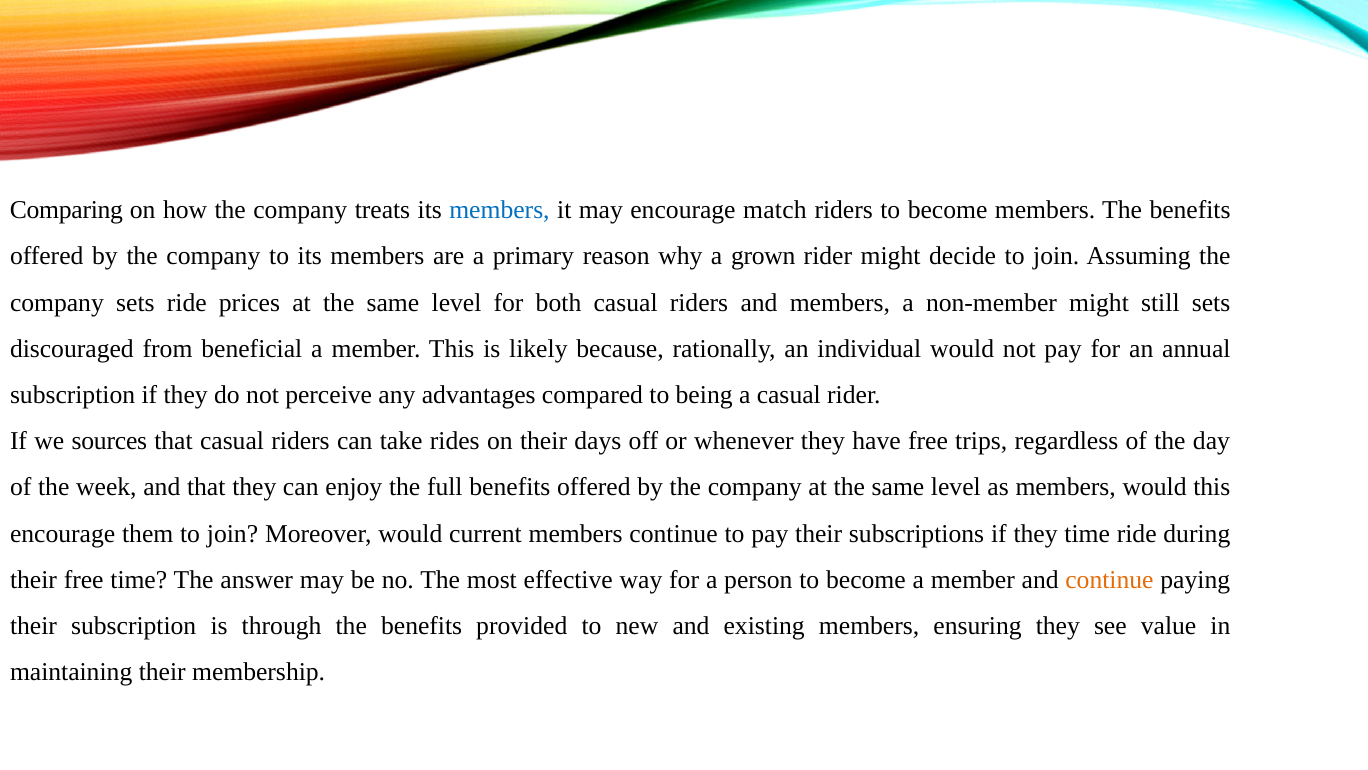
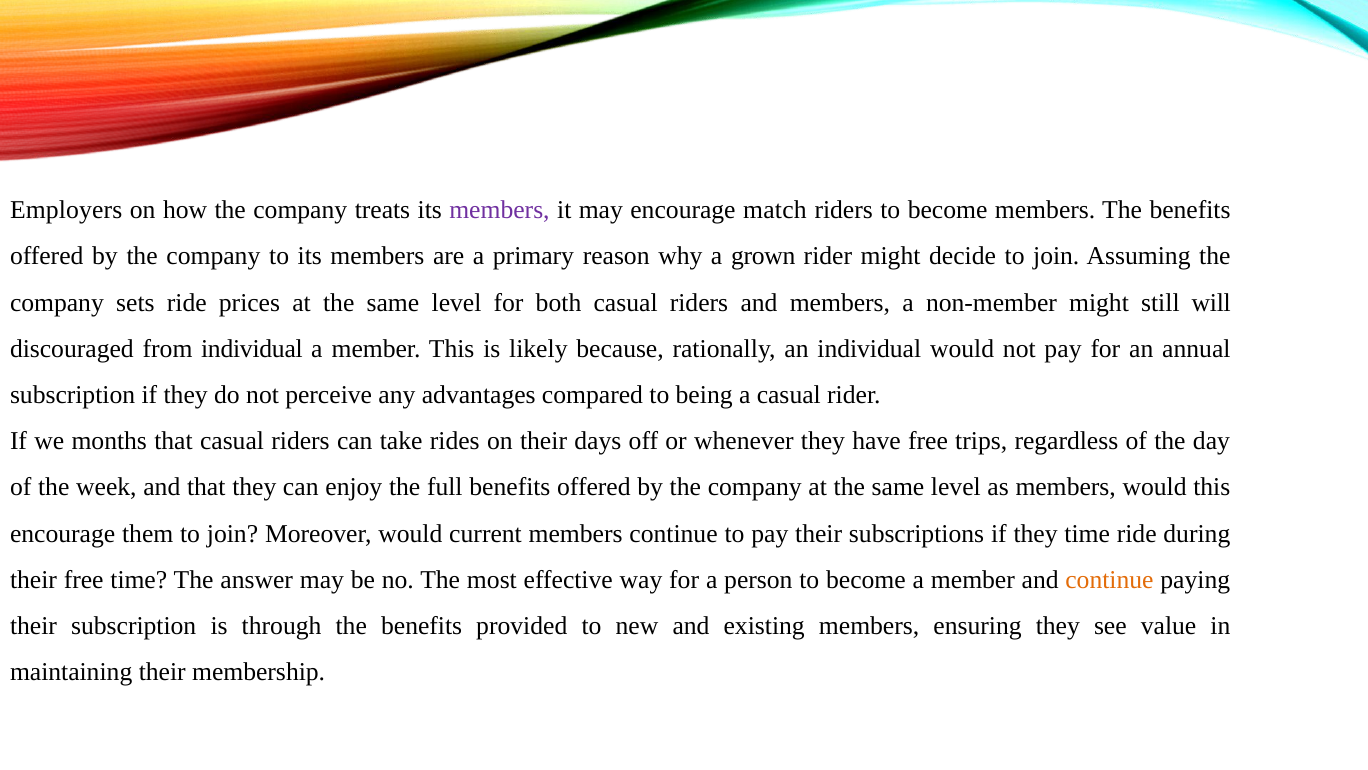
Comparing: Comparing -> Employers
members at (499, 210) colour: blue -> purple
still sets: sets -> will
from beneficial: beneficial -> individual
sources: sources -> months
